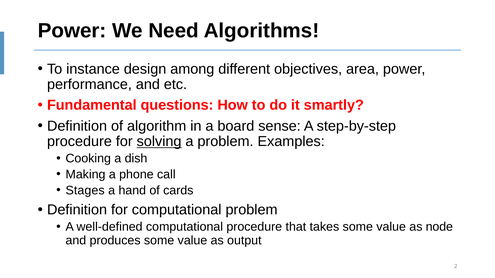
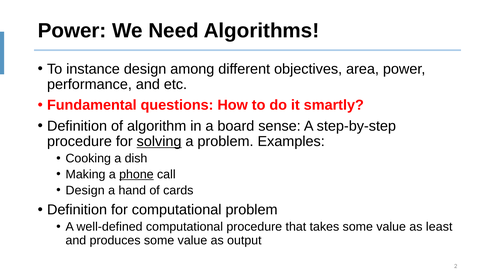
phone underline: none -> present
Stages at (85, 191): Stages -> Design
node: node -> least
